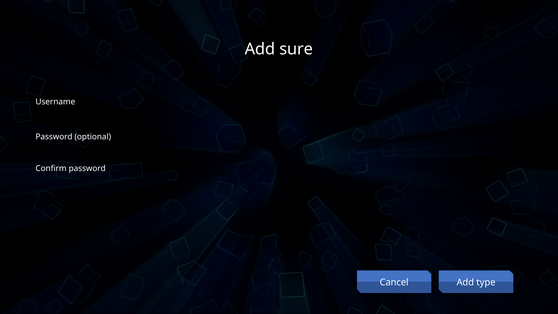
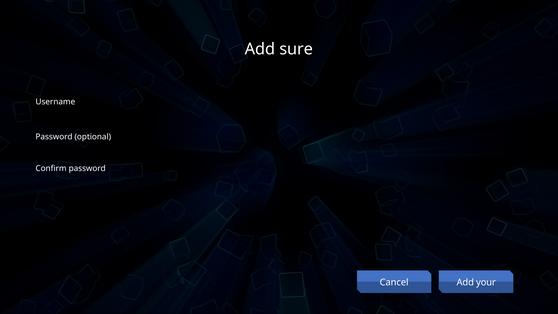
type: type -> your
